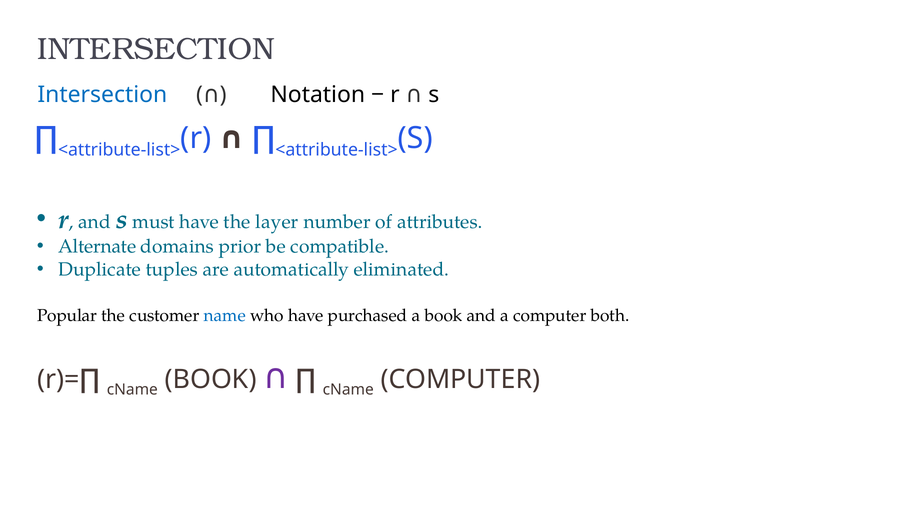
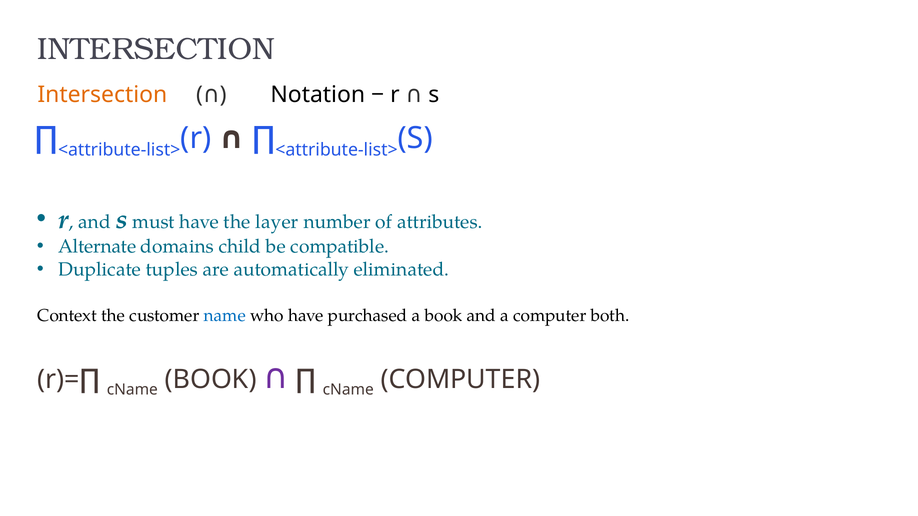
Intersection at (102, 95) colour: blue -> orange
prior: prior -> child
Popular: Popular -> Context
